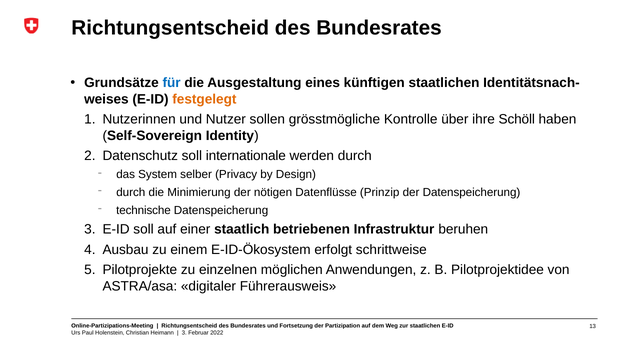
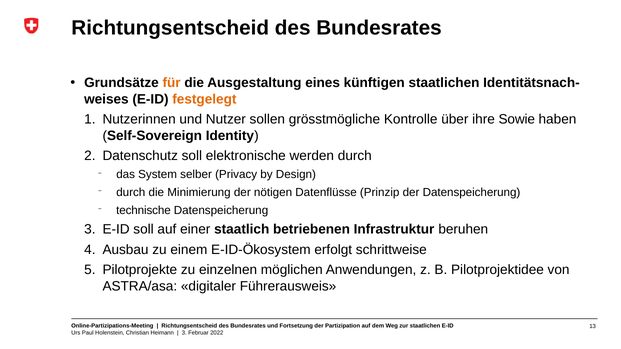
für colour: blue -> orange
Schöll: Schöll -> Sowie
internationale: internationale -> elektronische
